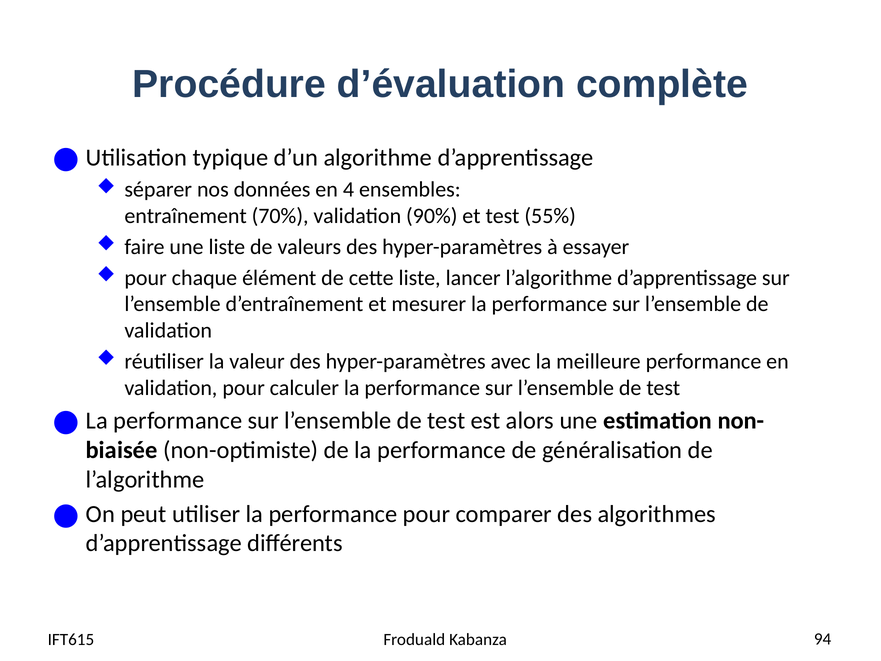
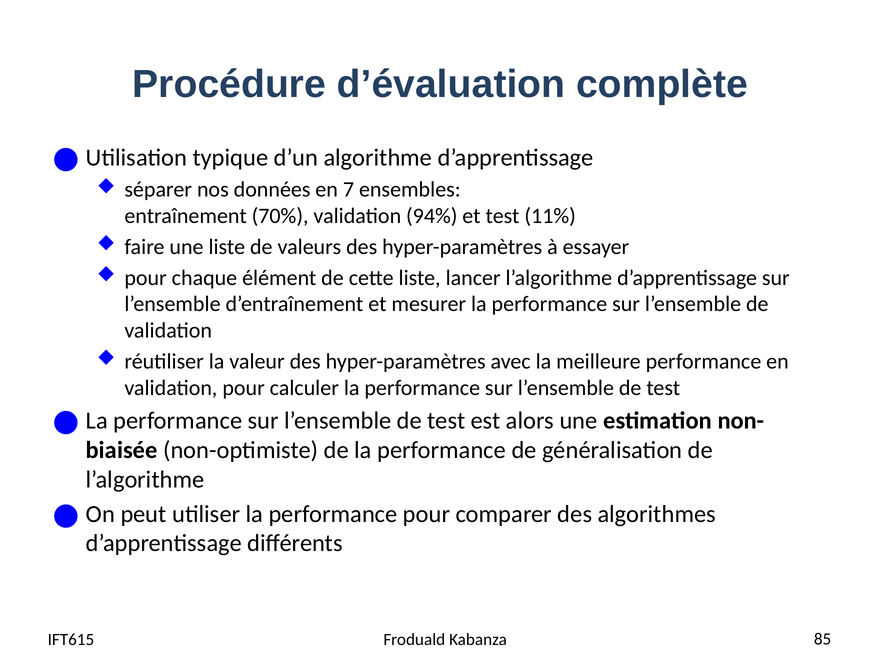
4: 4 -> 7
90%: 90% -> 94%
55%: 55% -> 11%
94: 94 -> 85
